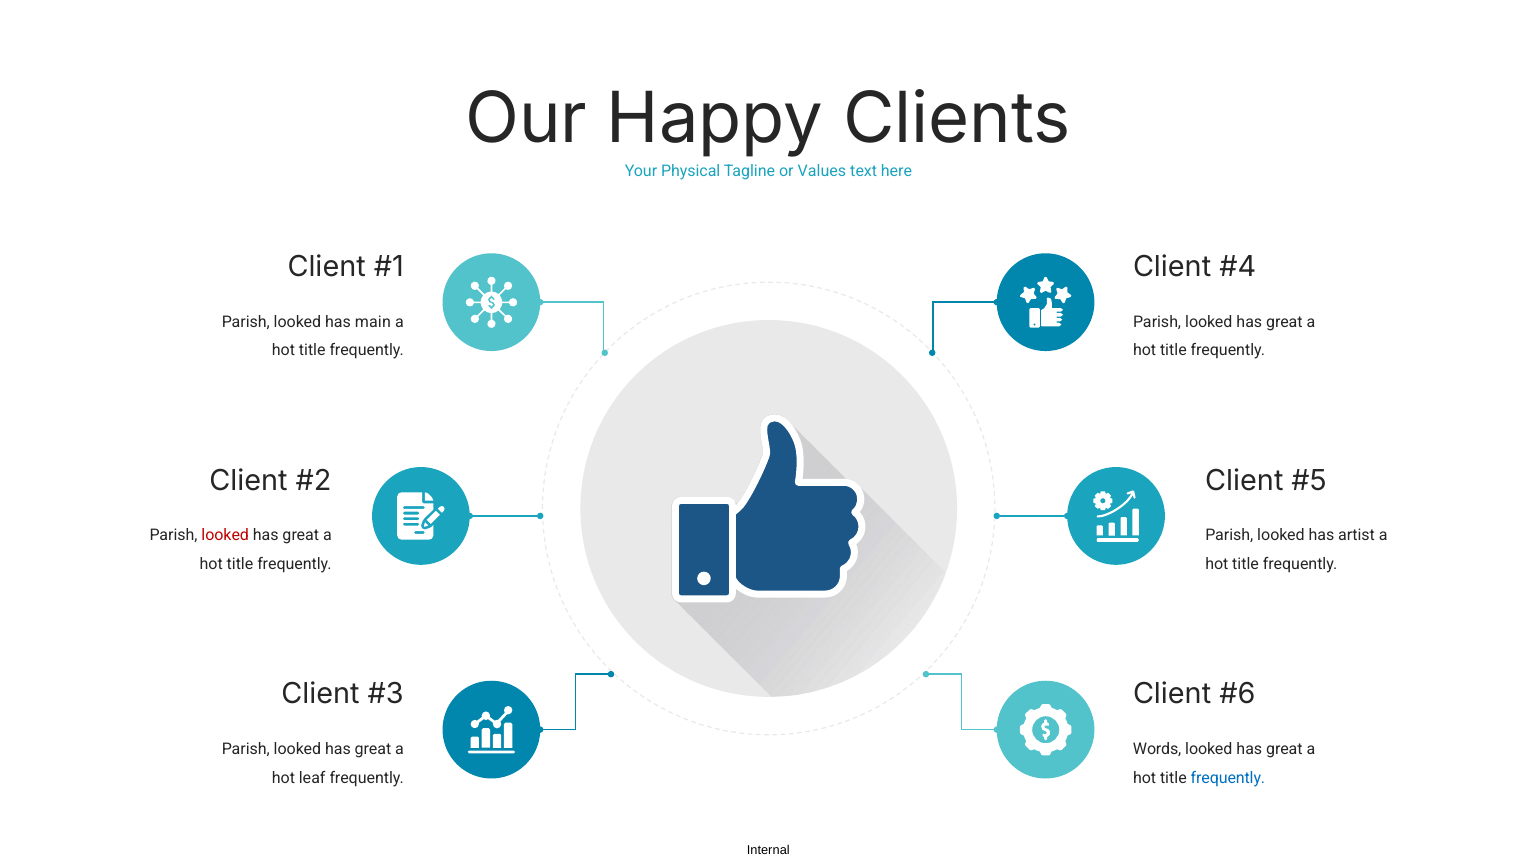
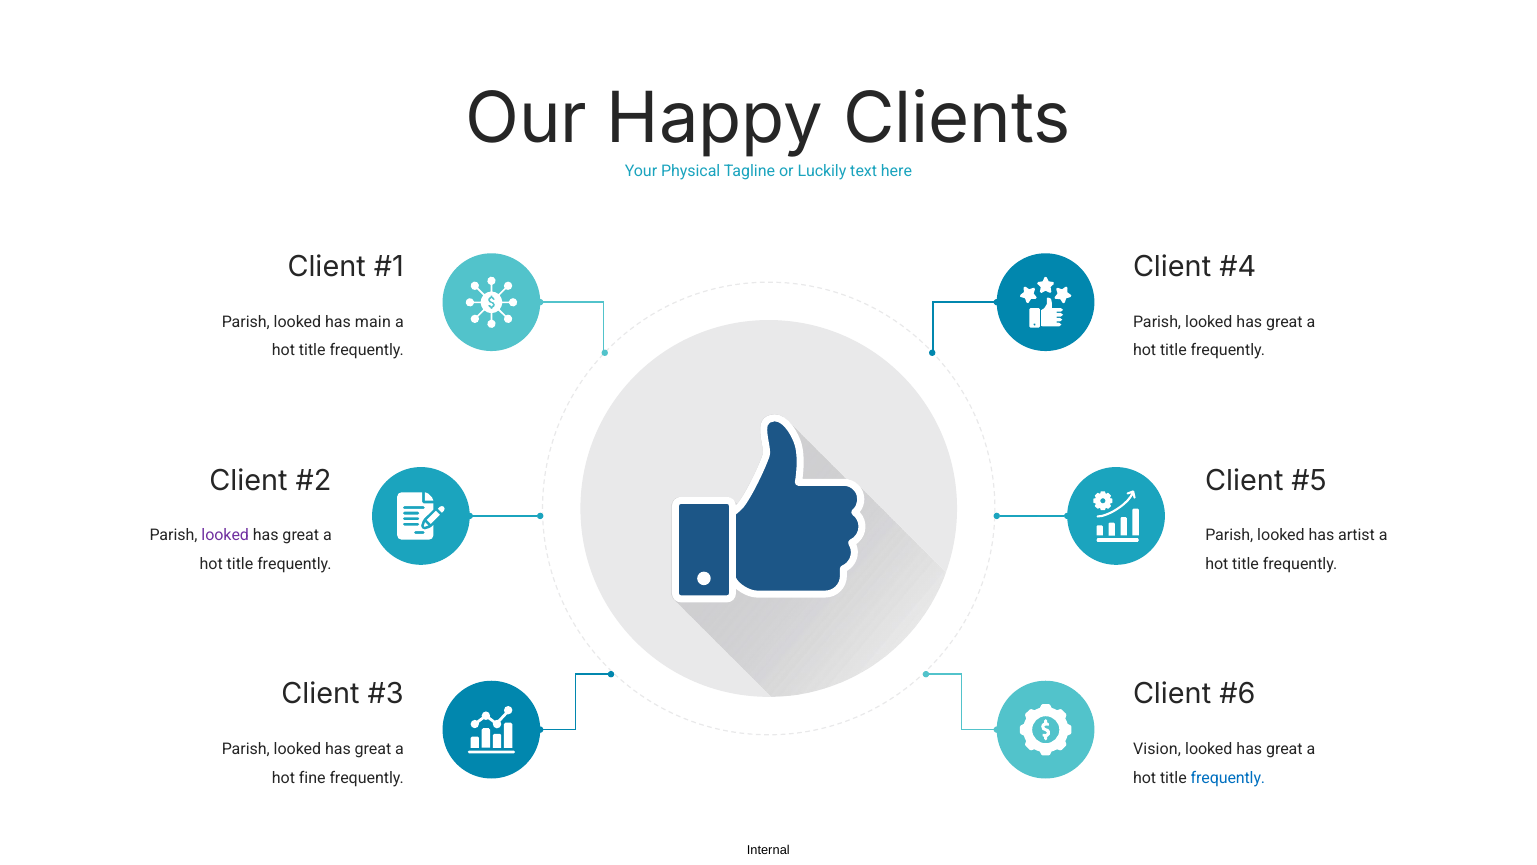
Values: Values -> Luckily
looked at (225, 535) colour: red -> purple
Words: Words -> Vision
leaf: leaf -> fine
